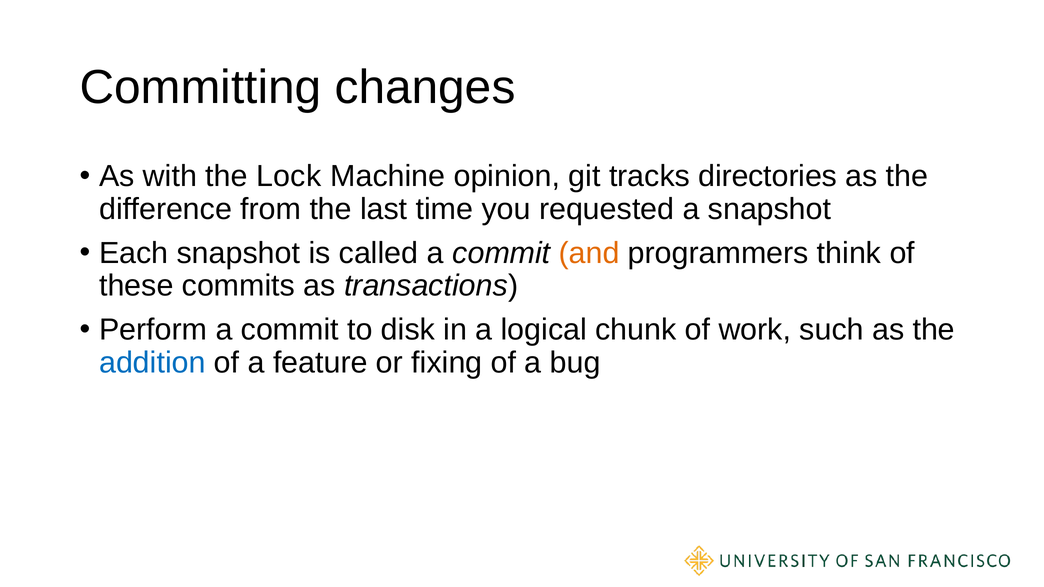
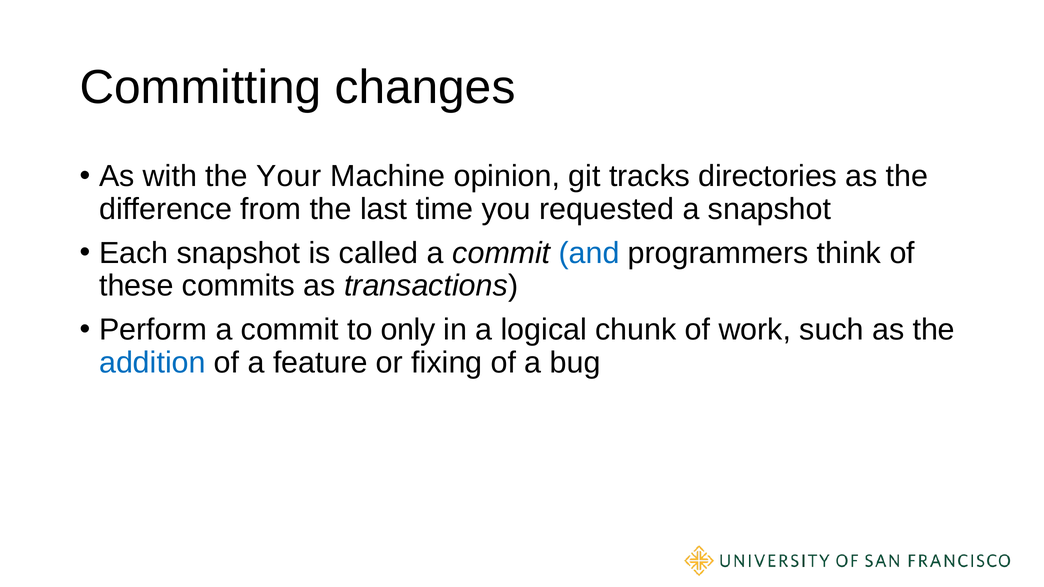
Lock: Lock -> Your
and colour: orange -> blue
disk: disk -> only
